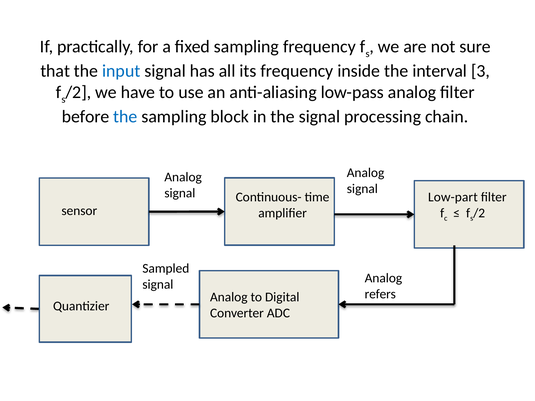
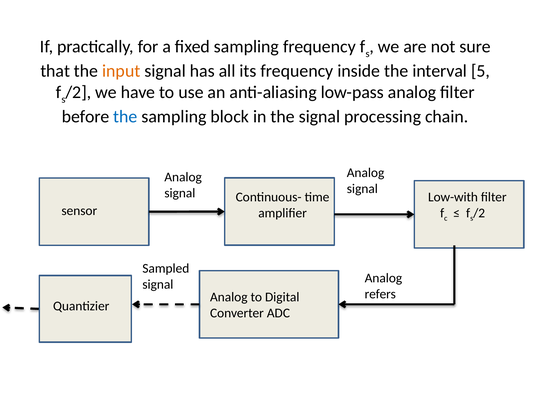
input colour: blue -> orange
3: 3 -> 5
Low-part: Low-part -> Low-with
